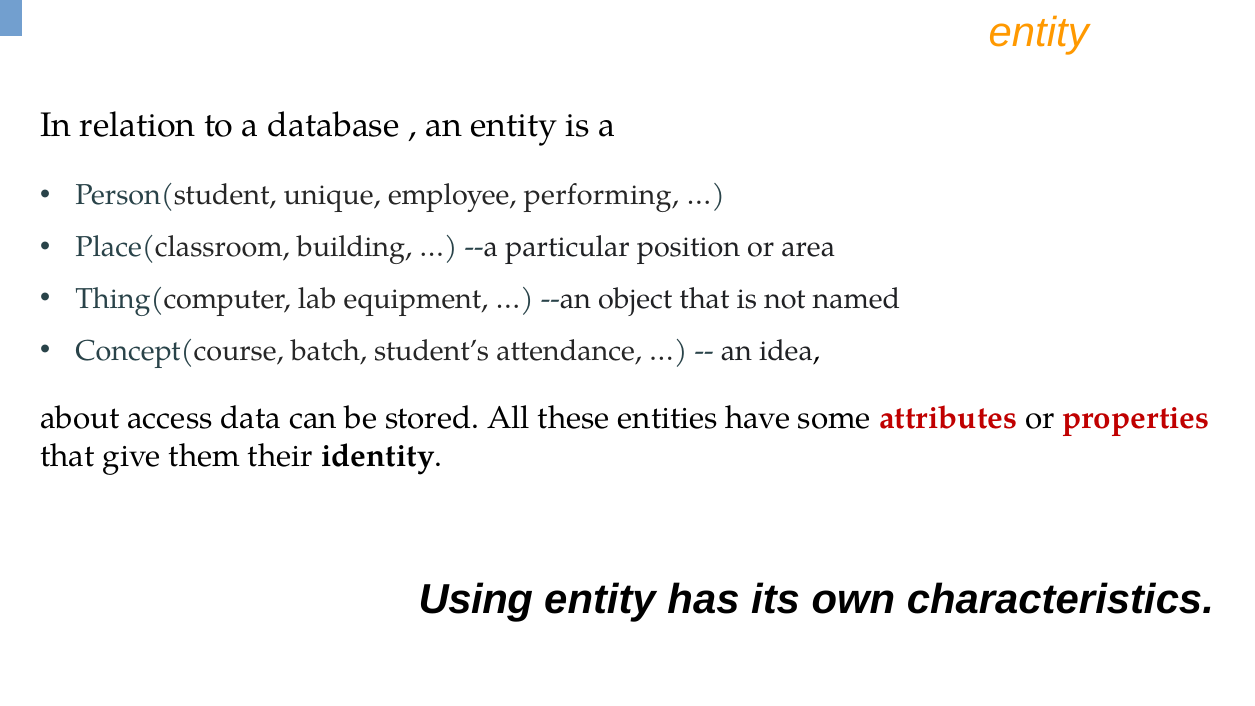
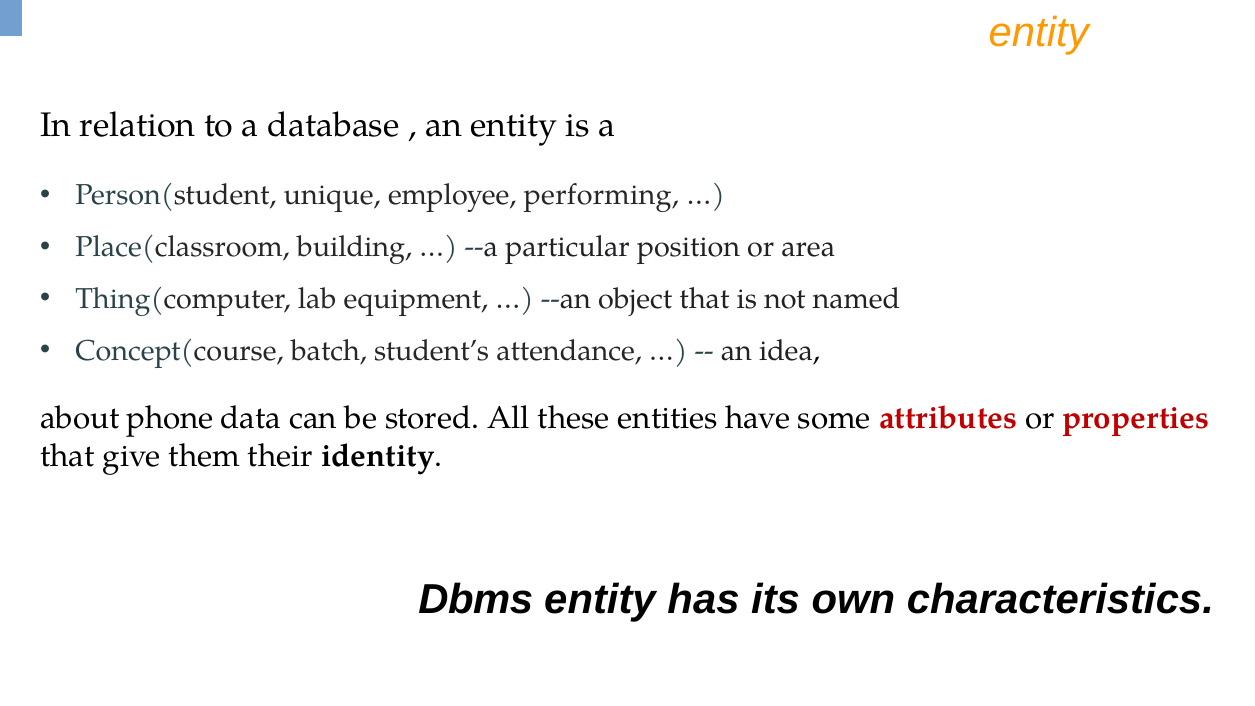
access: access -> phone
Using: Using -> Dbms
